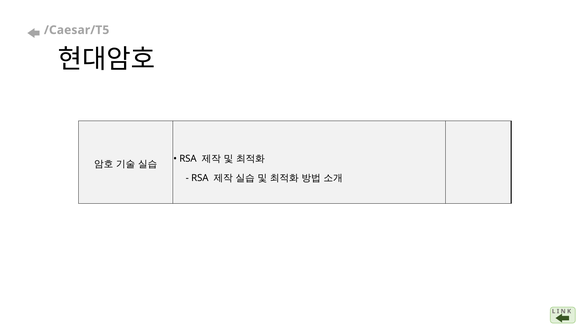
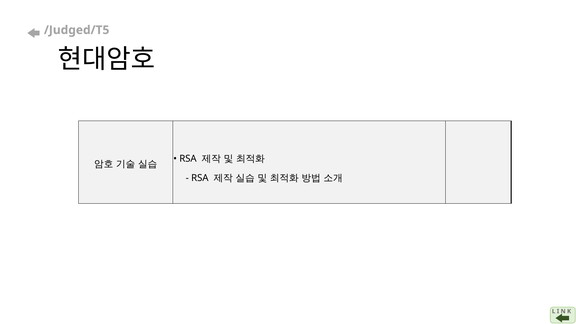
/Caesar/T5: /Caesar/T5 -> /Judged/T5
